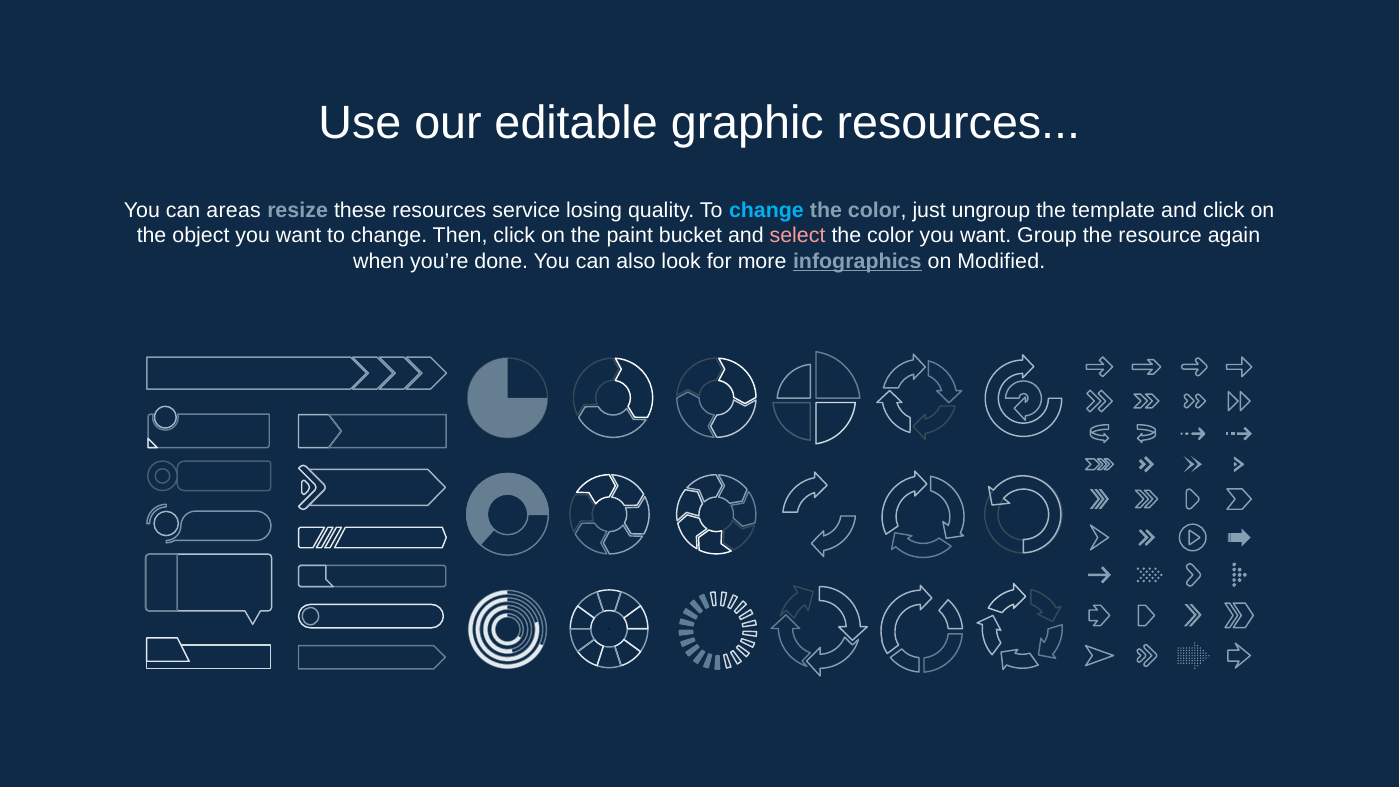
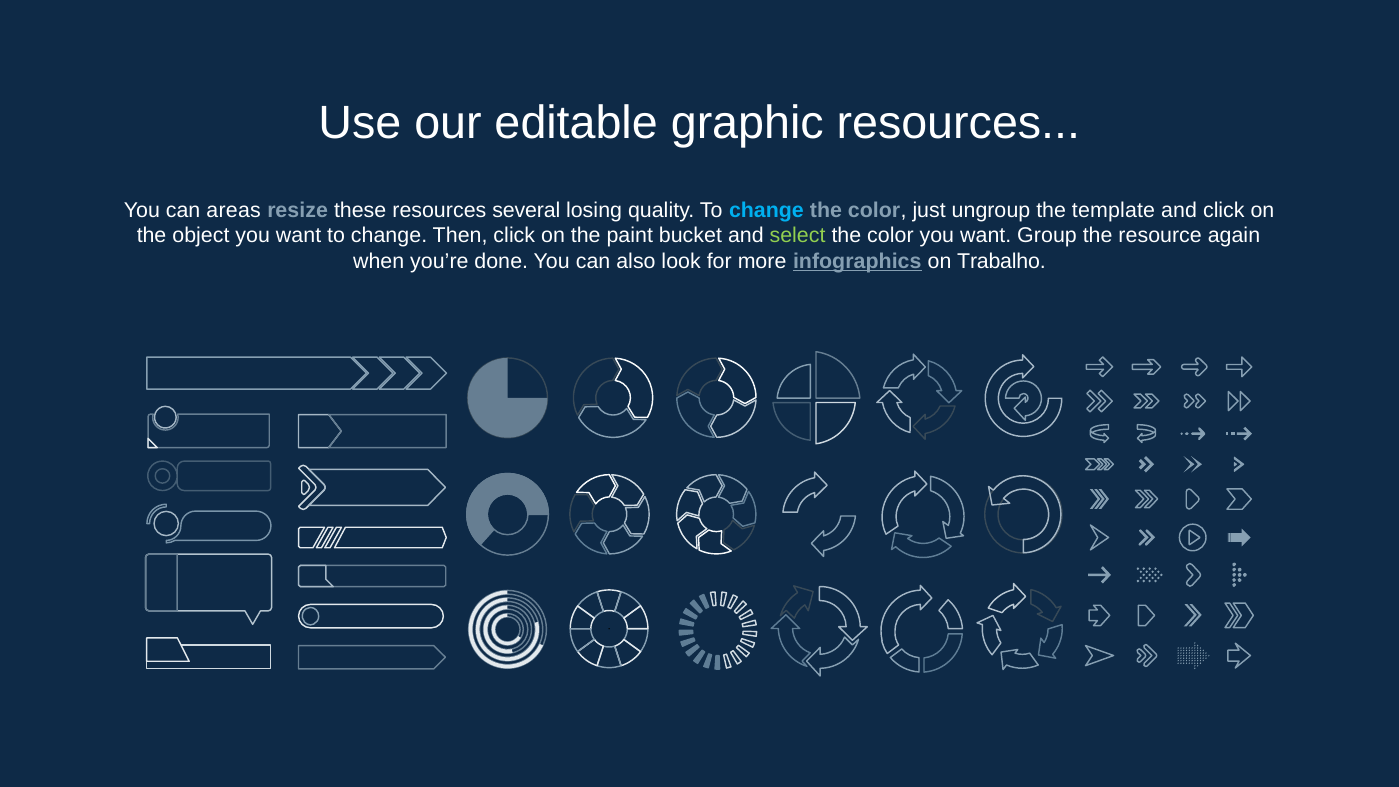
service: service -> several
select colour: pink -> light green
Modified: Modified -> Trabalho
